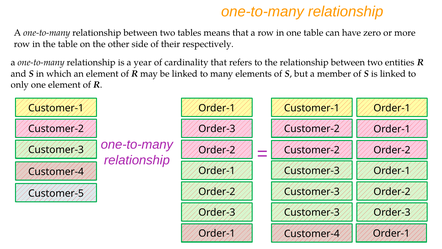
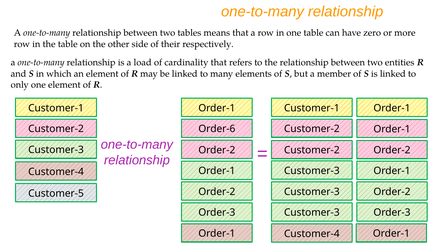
year: year -> load
Customer-2 Order-3: Order-3 -> Order-6
